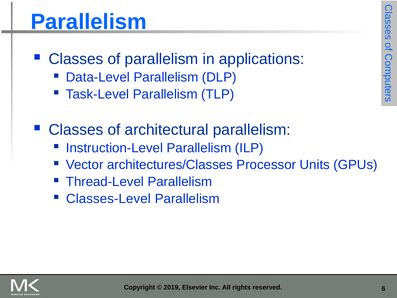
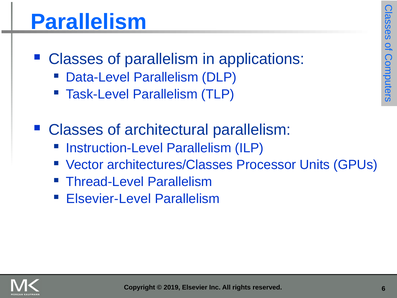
Classes-Level: Classes-Level -> Elsevier-Level
